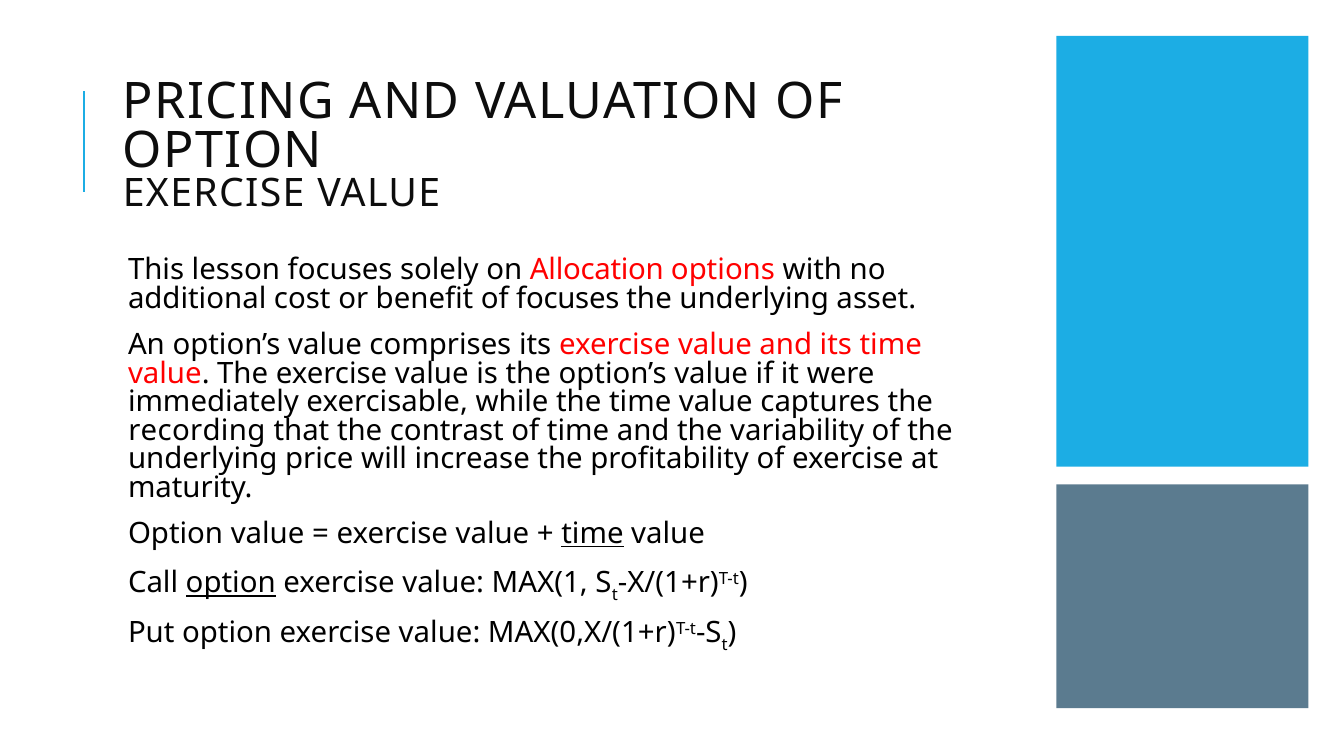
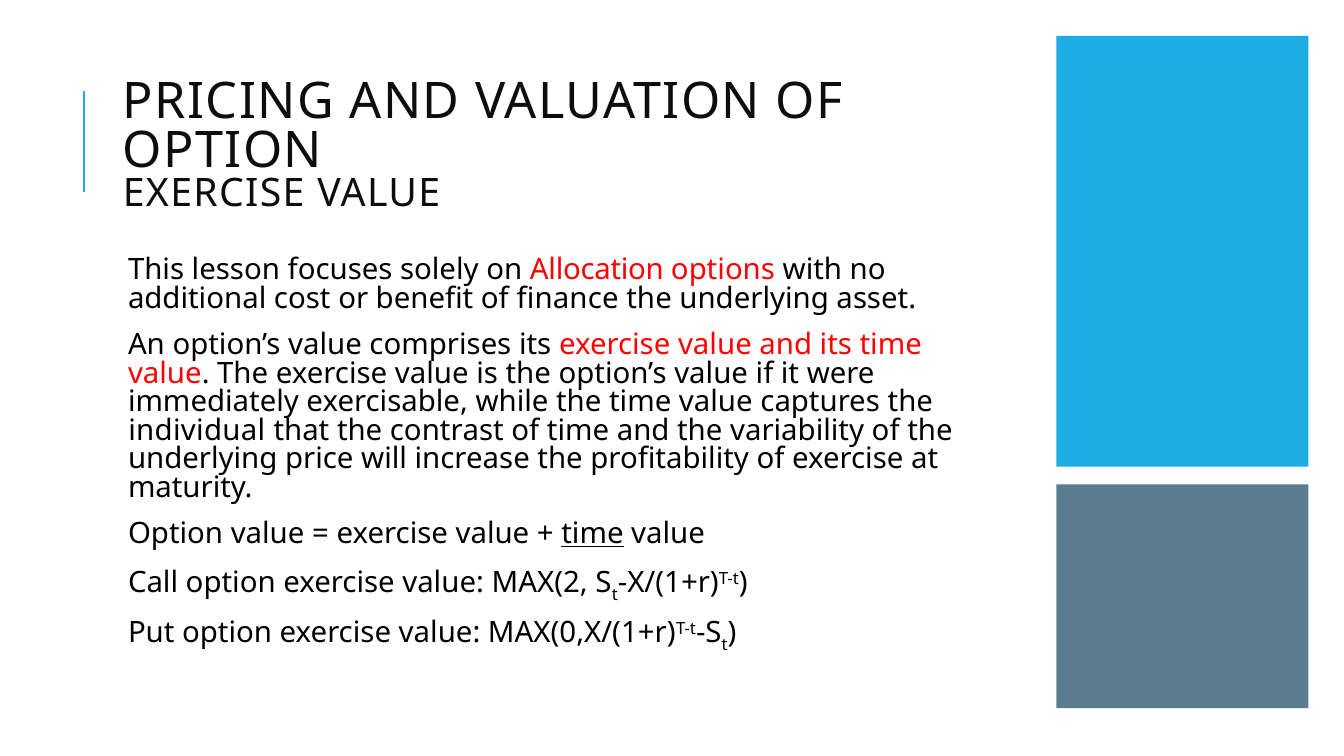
of focuses: focuses -> finance
recording: recording -> individual
option at (231, 583) underline: present -> none
MAX(1: MAX(1 -> MAX(2
